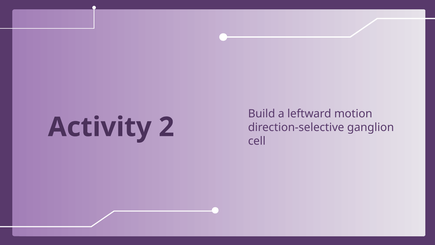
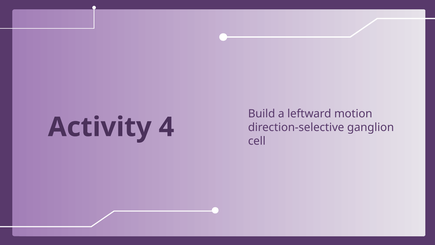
2: 2 -> 4
